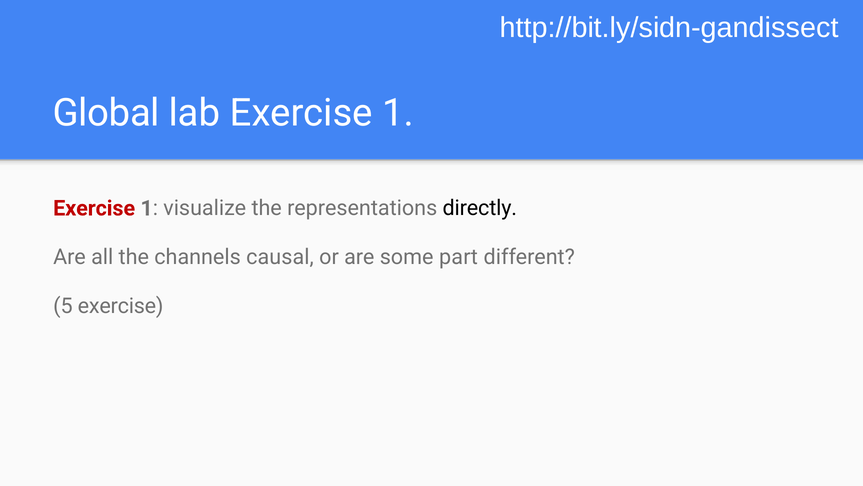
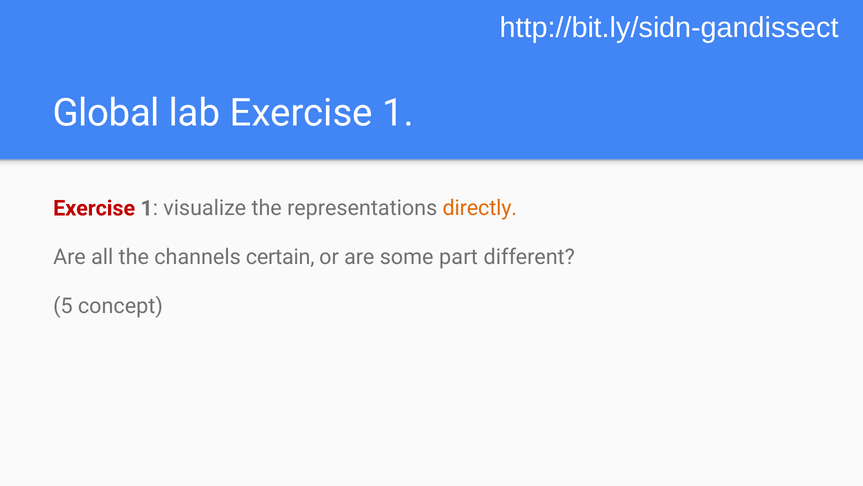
directly colour: black -> orange
causal: causal -> certain
5 exercise: exercise -> concept
